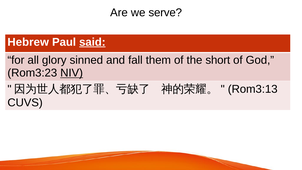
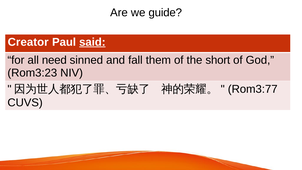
serve: serve -> guide
Hebrew: Hebrew -> Creator
glory: glory -> need
NIV underline: present -> none
Rom3:13: Rom3:13 -> Rom3:77
